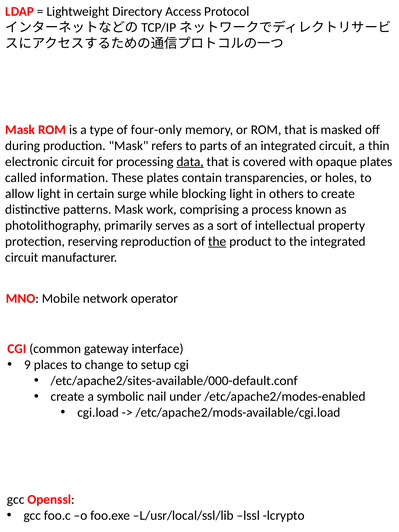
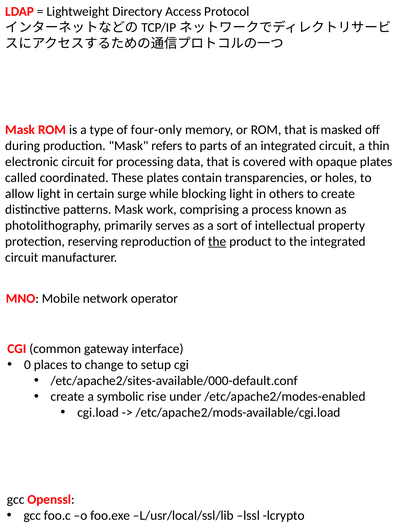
data underline: present -> none
information: information -> coordinated
9: 9 -> 0
nail: nail -> rise
